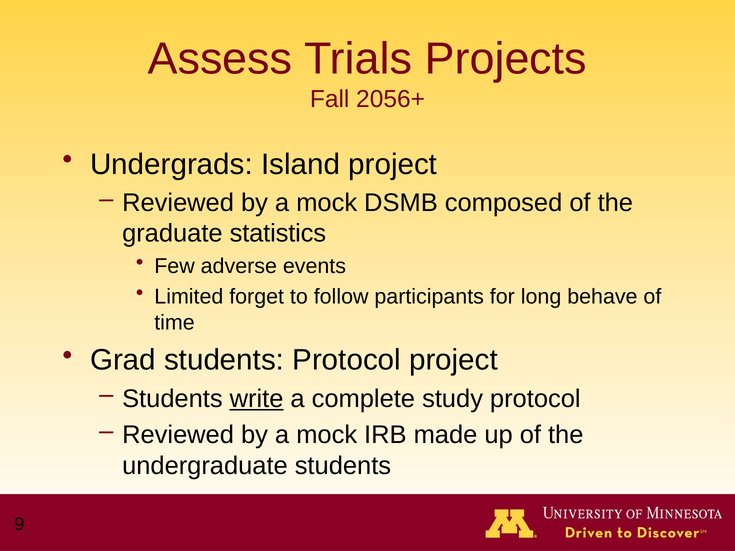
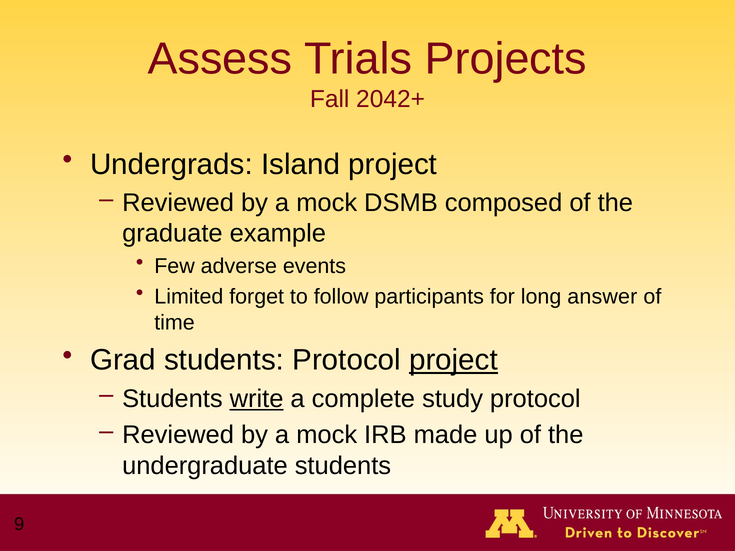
2056+: 2056+ -> 2042+
statistics: statistics -> example
behave: behave -> answer
project at (454, 360) underline: none -> present
